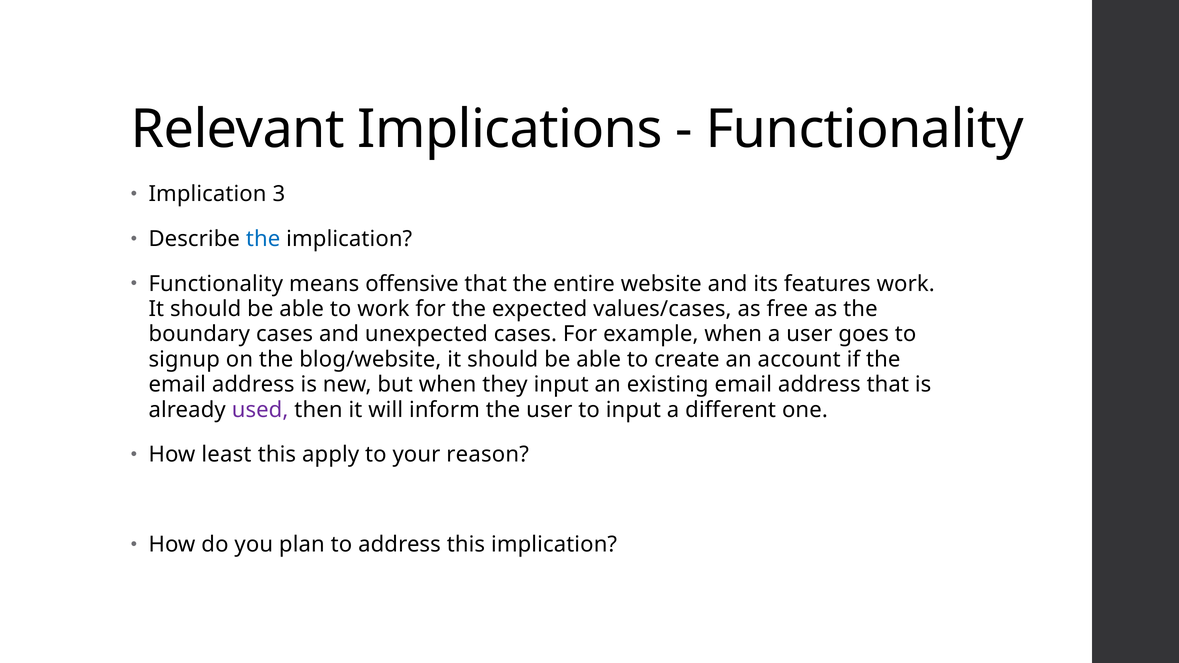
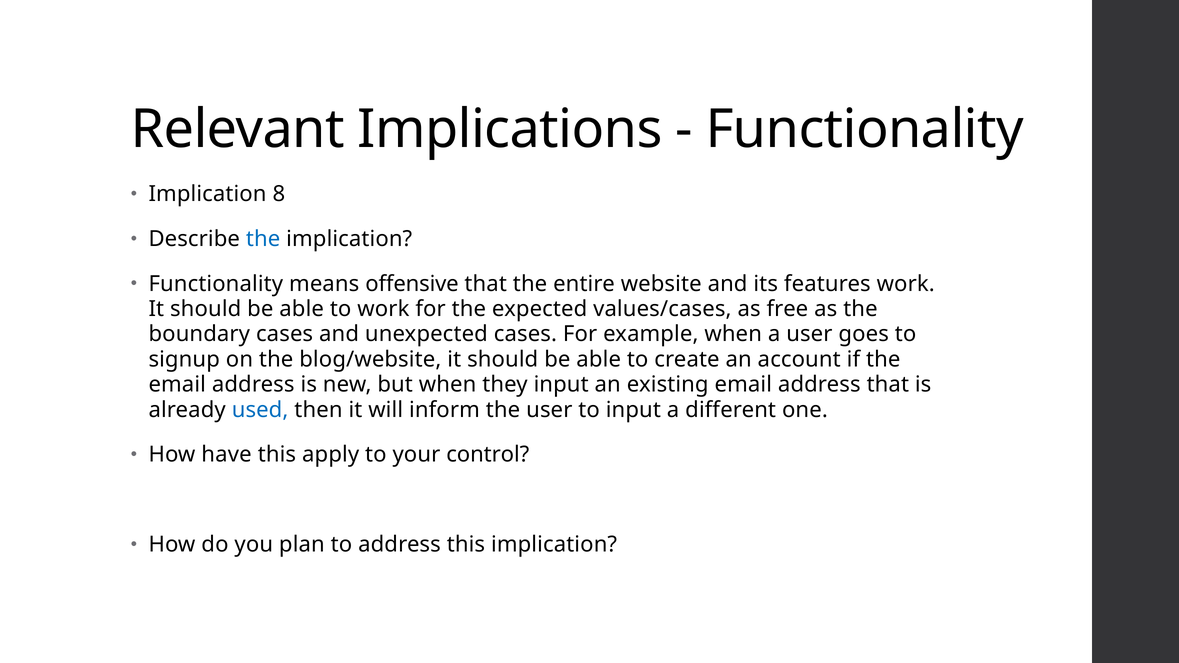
3: 3 -> 8
used colour: purple -> blue
least: least -> have
reason: reason -> control
